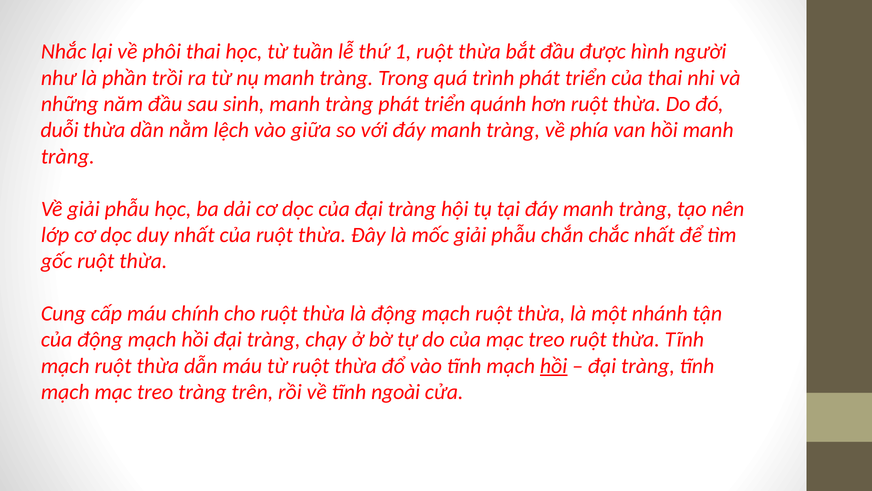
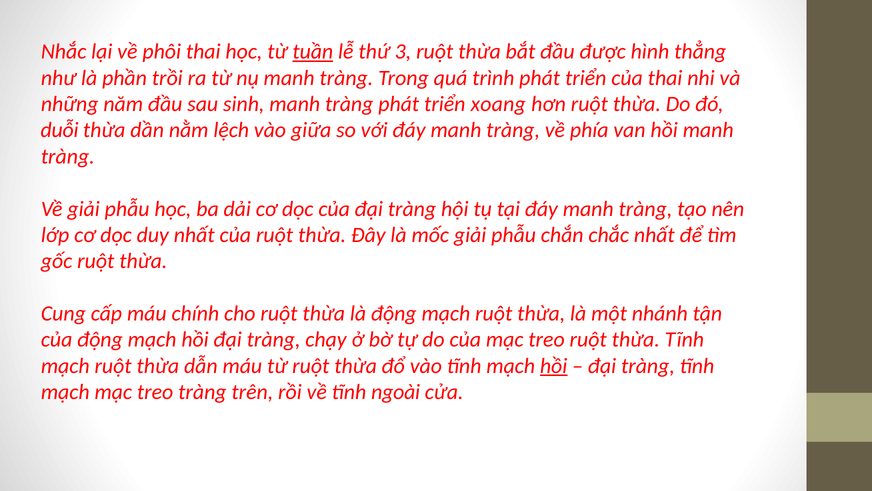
tuần underline: none -> present
1: 1 -> 3
người: người -> thẳng
quánh: quánh -> xoang
